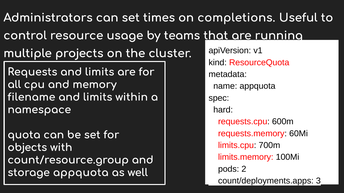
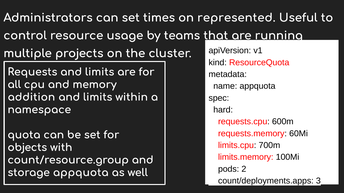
completions: completions -> represented
filename: filename -> addition
